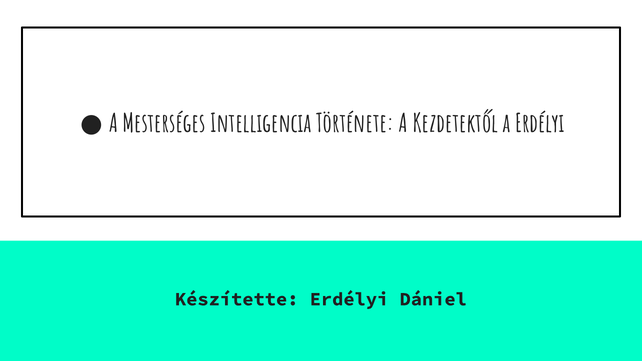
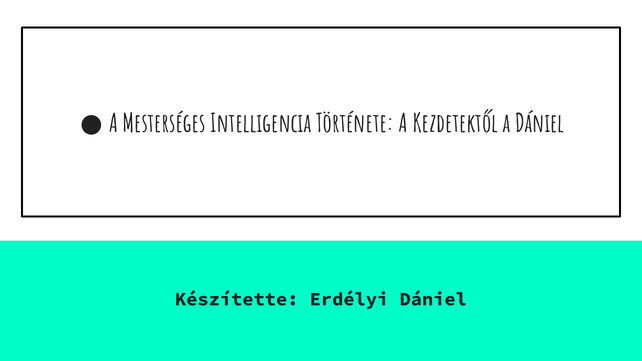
a Erdélyi: Erdélyi -> Dániel
